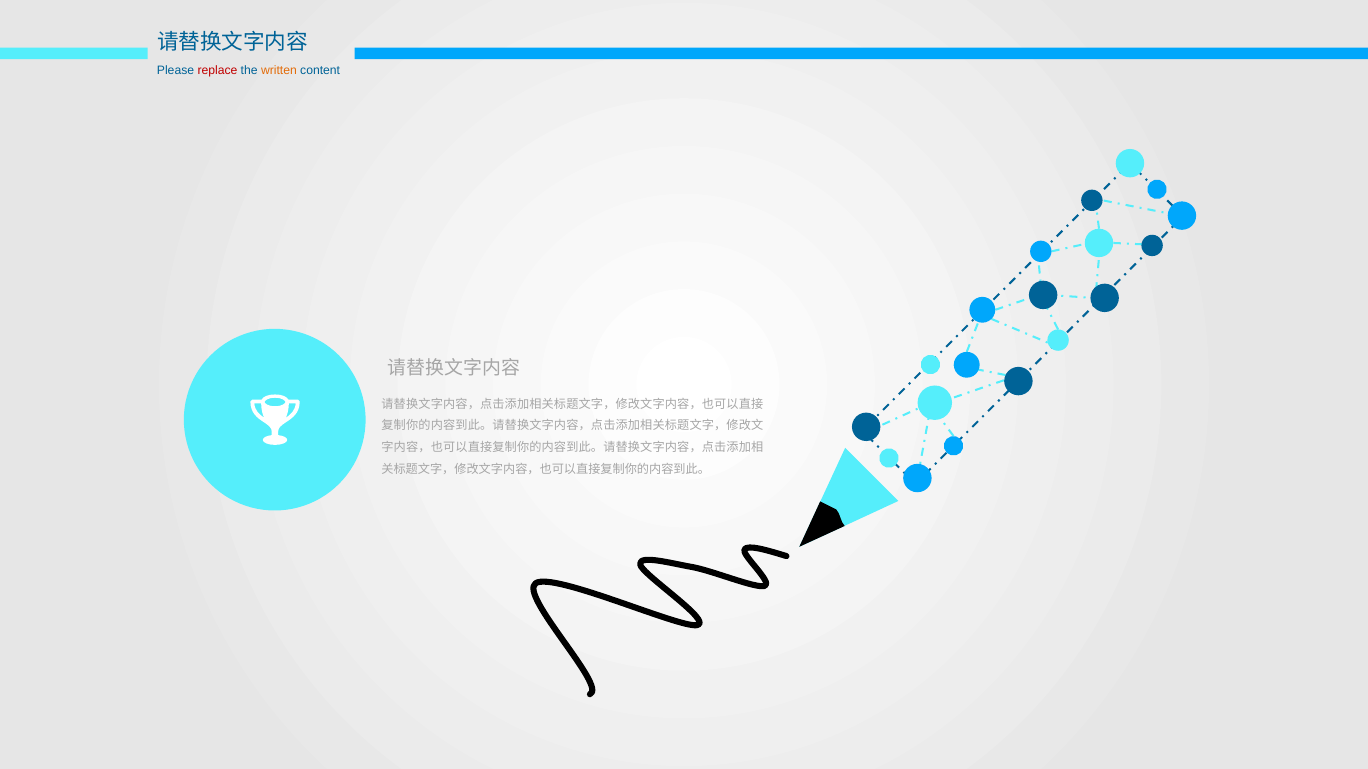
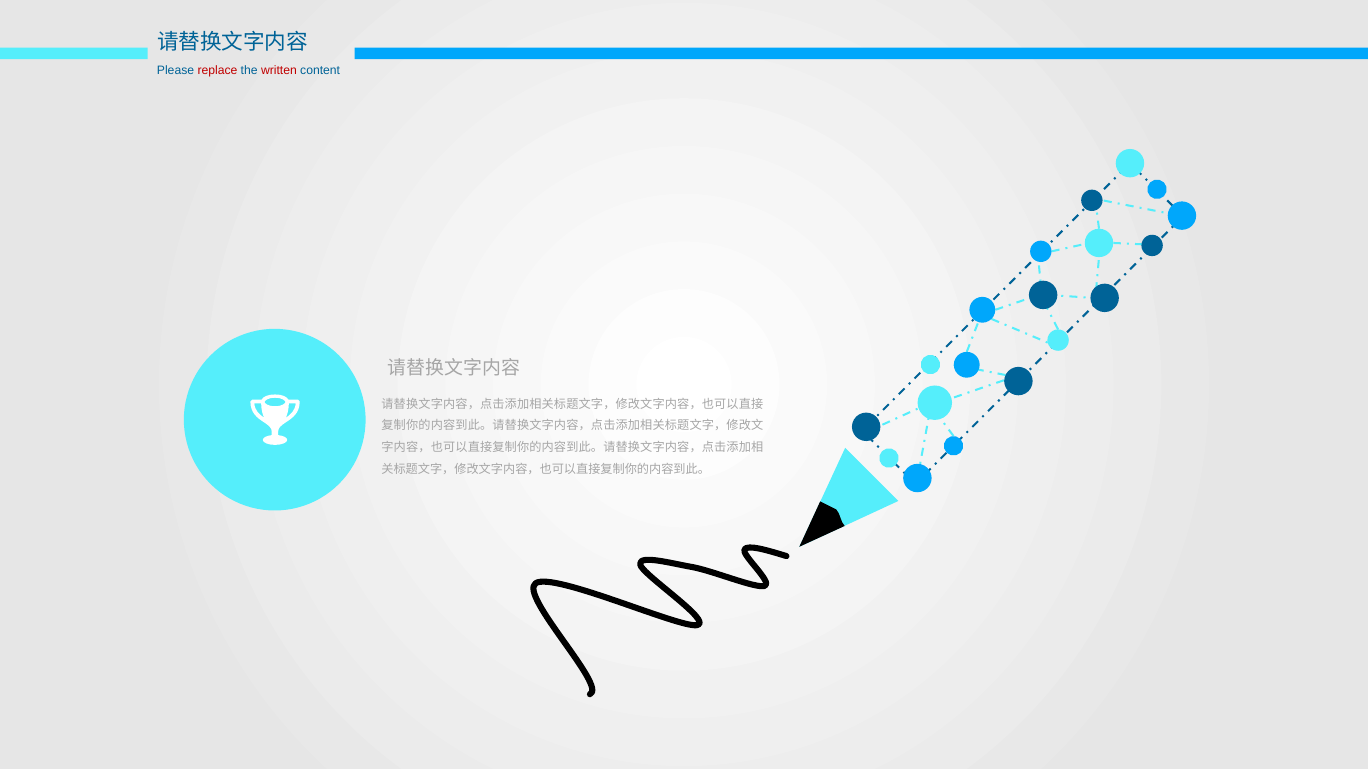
written colour: orange -> red
